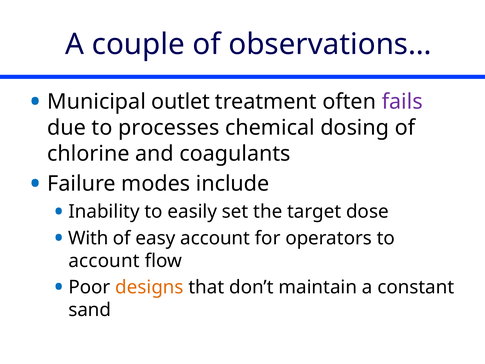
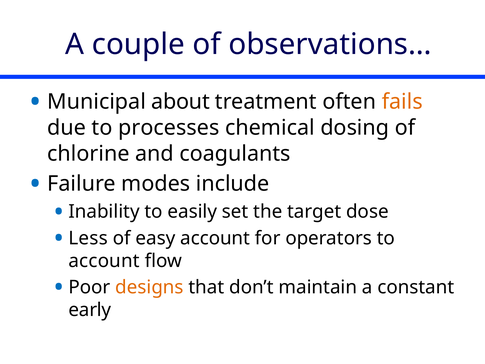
outlet: outlet -> about
fails colour: purple -> orange
With: With -> Less
sand: sand -> early
